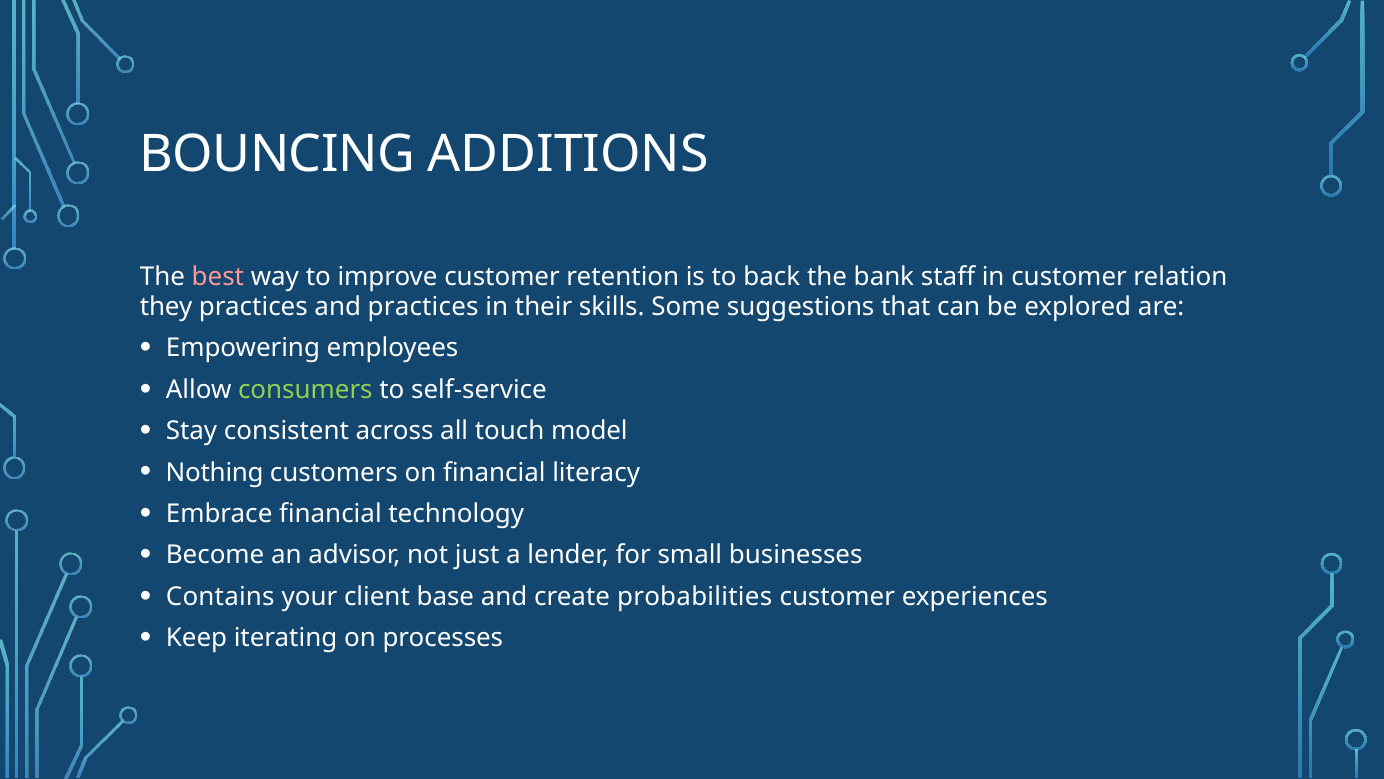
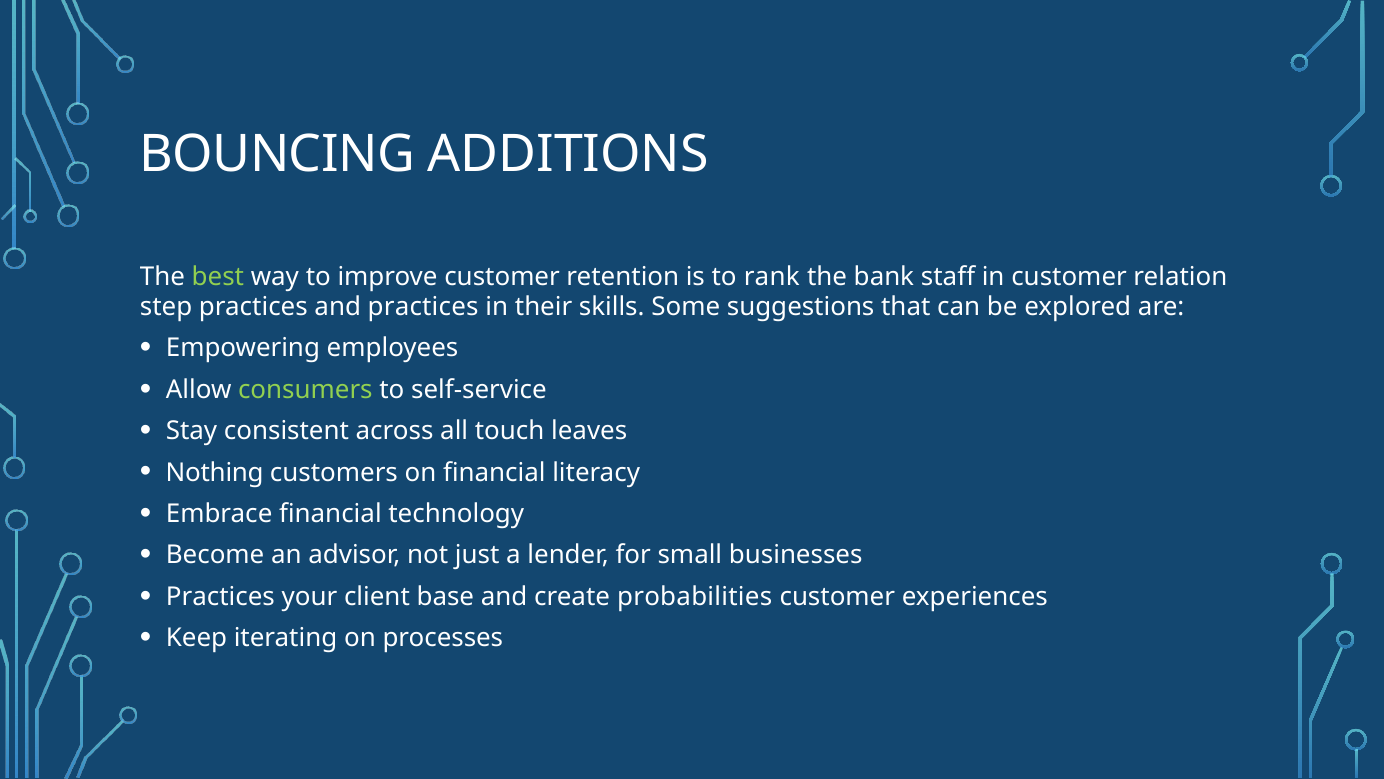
best colour: pink -> light green
back: back -> rank
they: they -> step
model: model -> leaves
Contains at (220, 596): Contains -> Practices
